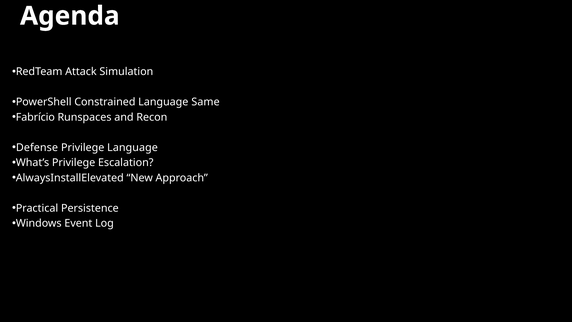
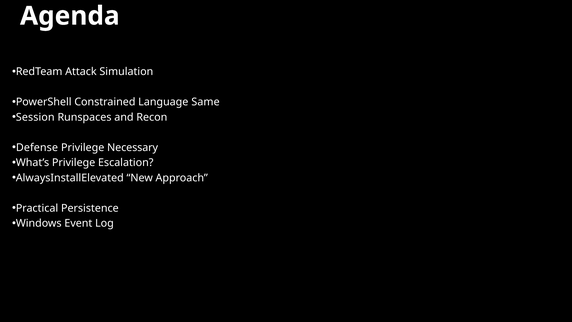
Fabrício: Fabrício -> Session
Privilege Language: Language -> Necessary
